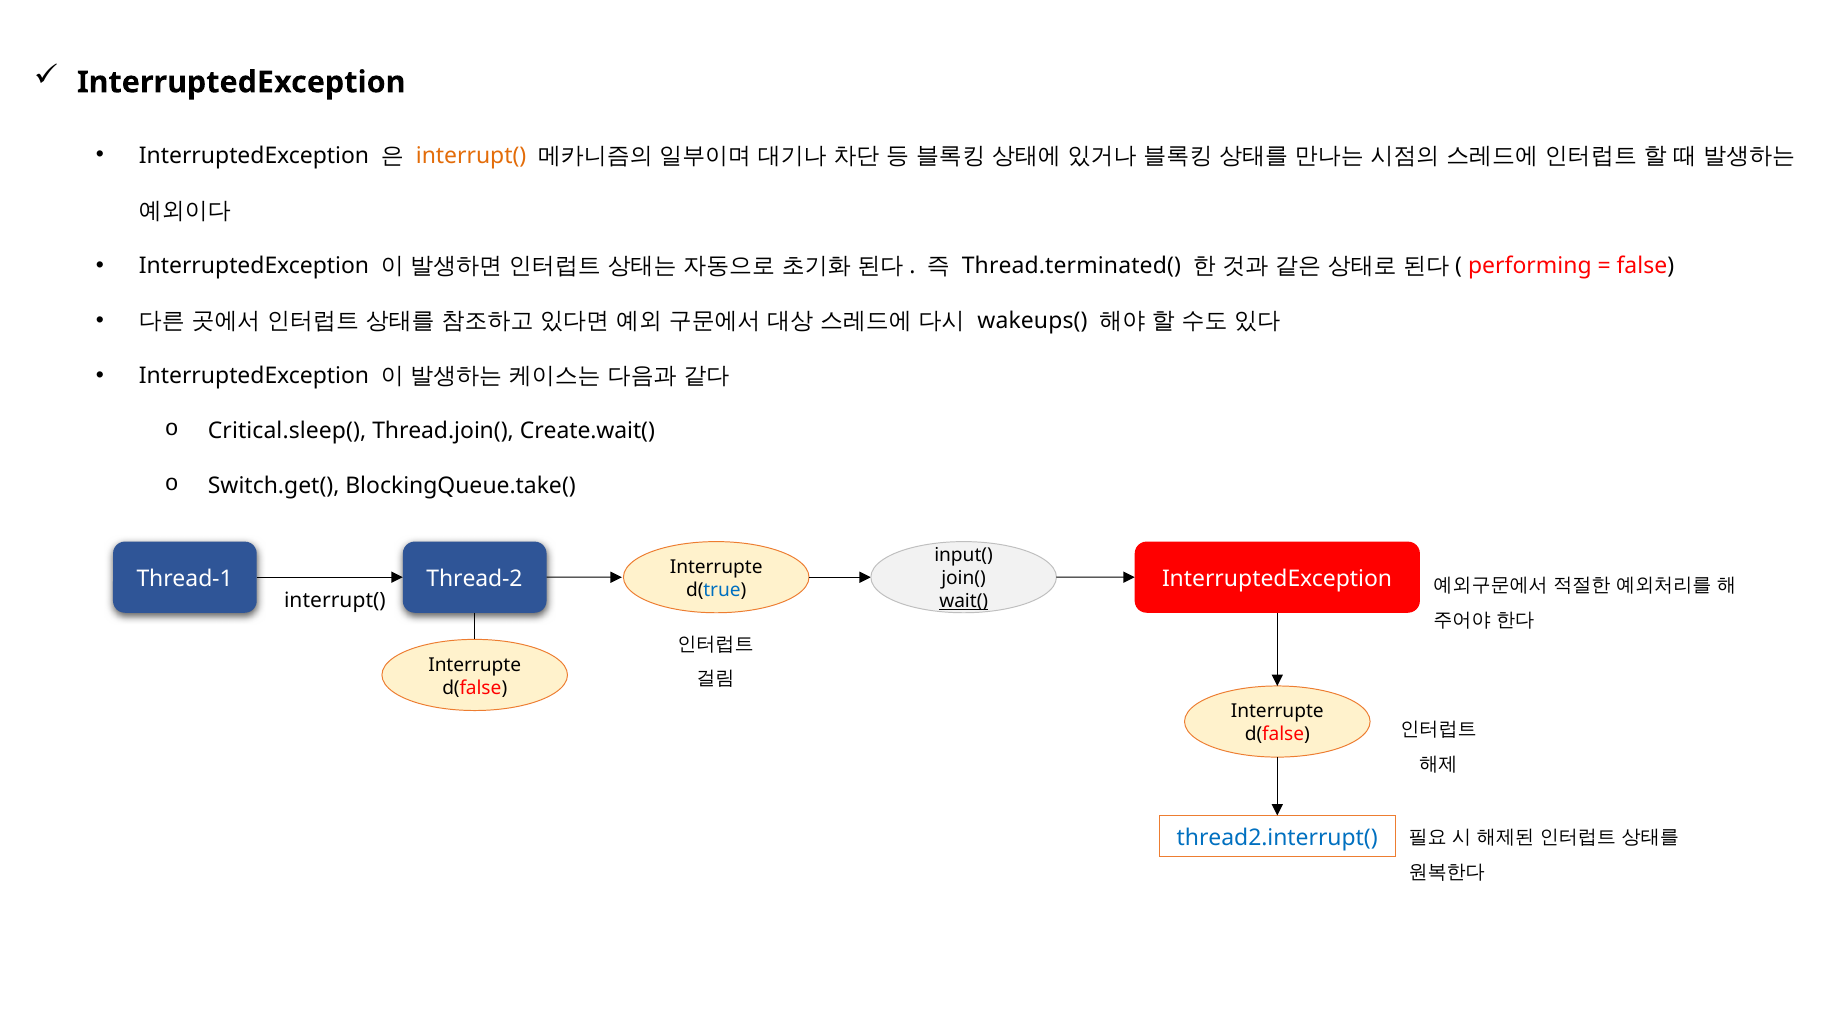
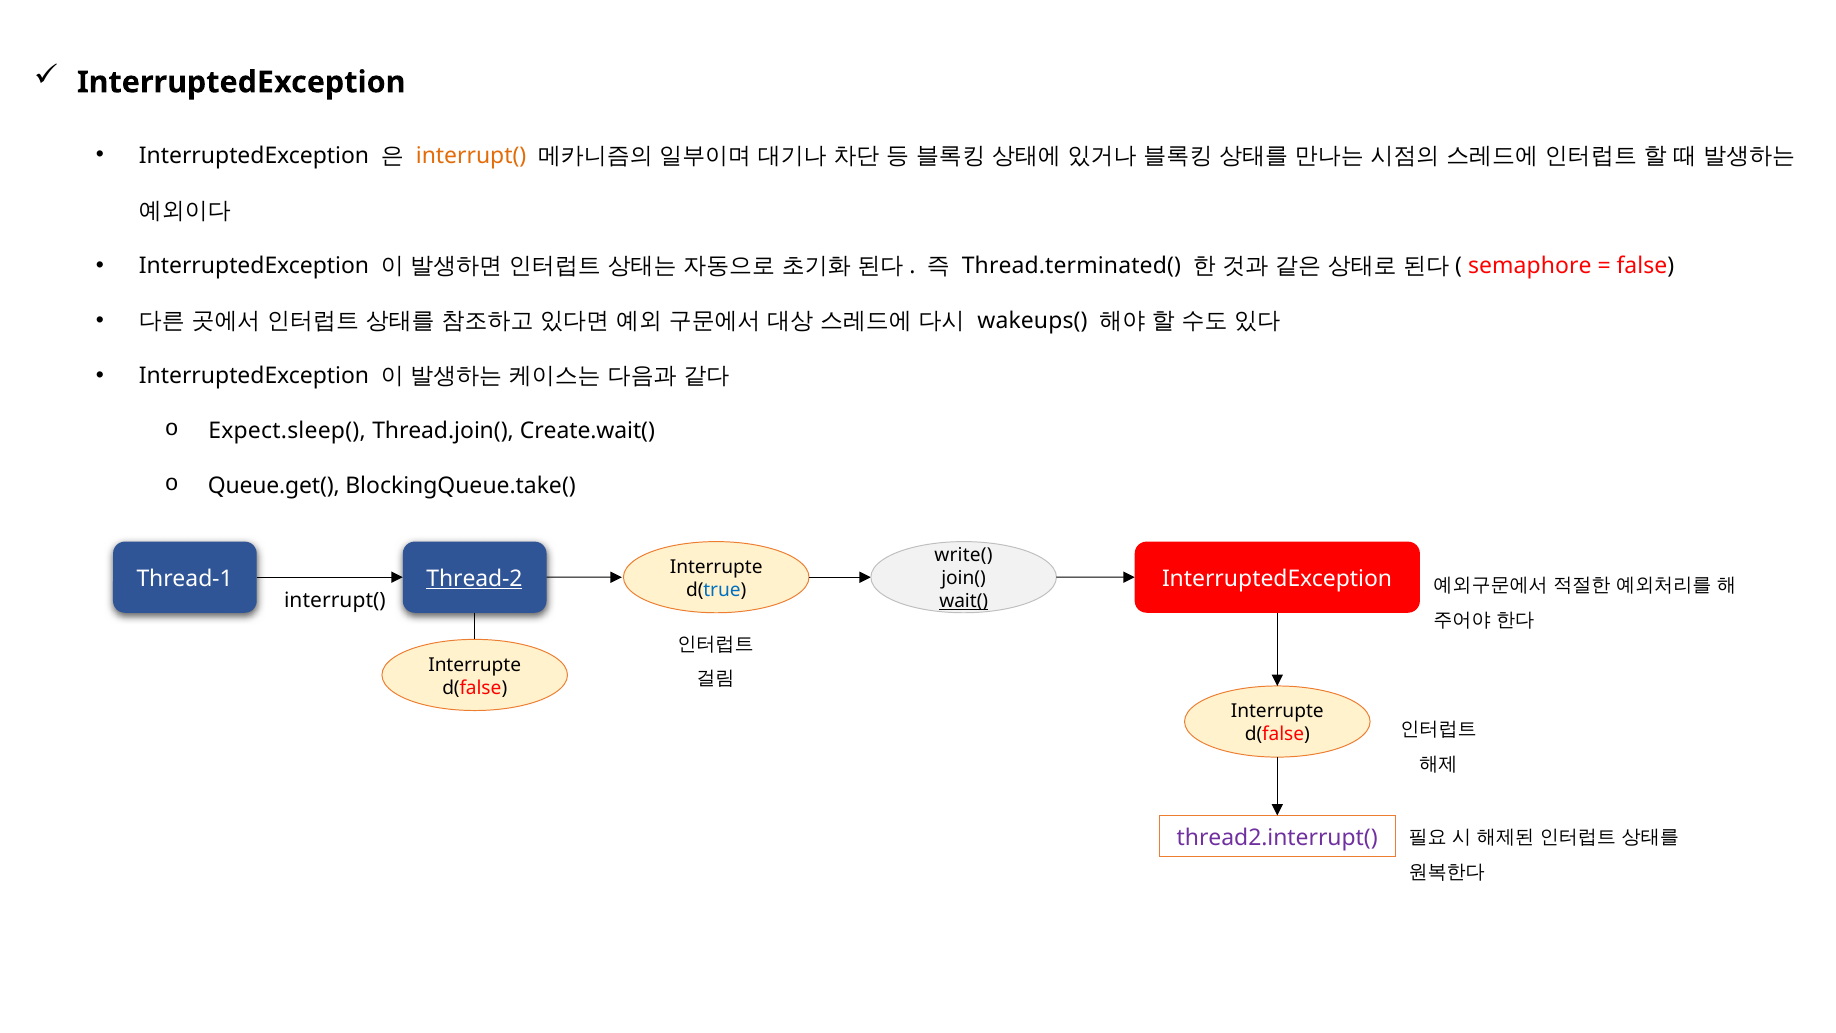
performing: performing -> semaphore
Critical.sleep(: Critical.sleep( -> Expect.sleep(
Switch.get(: Switch.get( -> Queue.get(
input(: input( -> write(
Thread-2 underline: none -> present
thread2.interrupt( colour: blue -> purple
